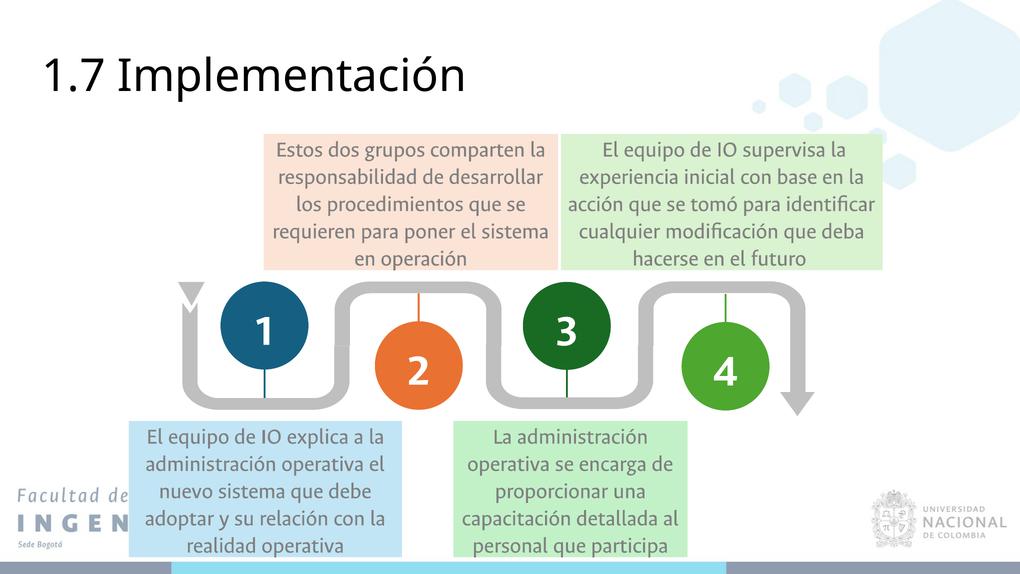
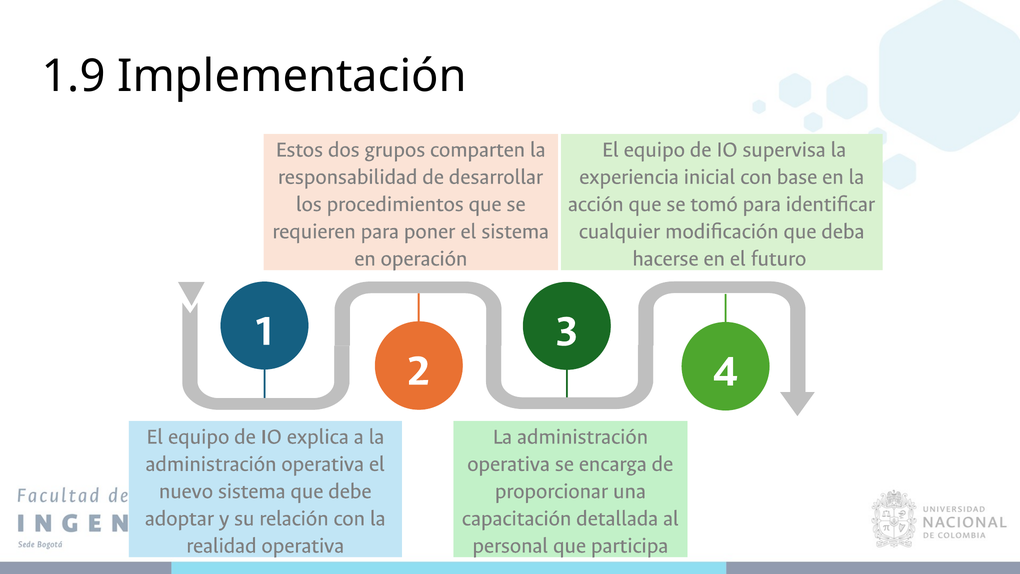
1.7: 1.7 -> 1.9
